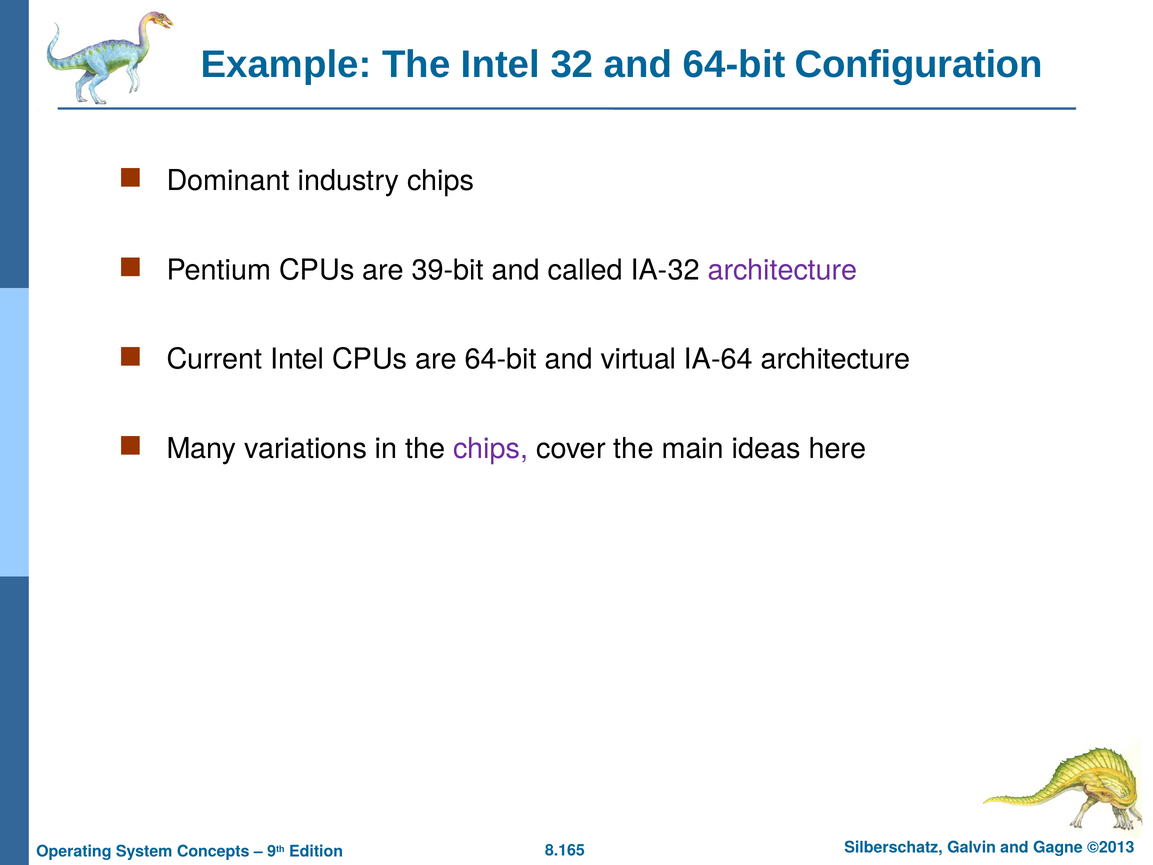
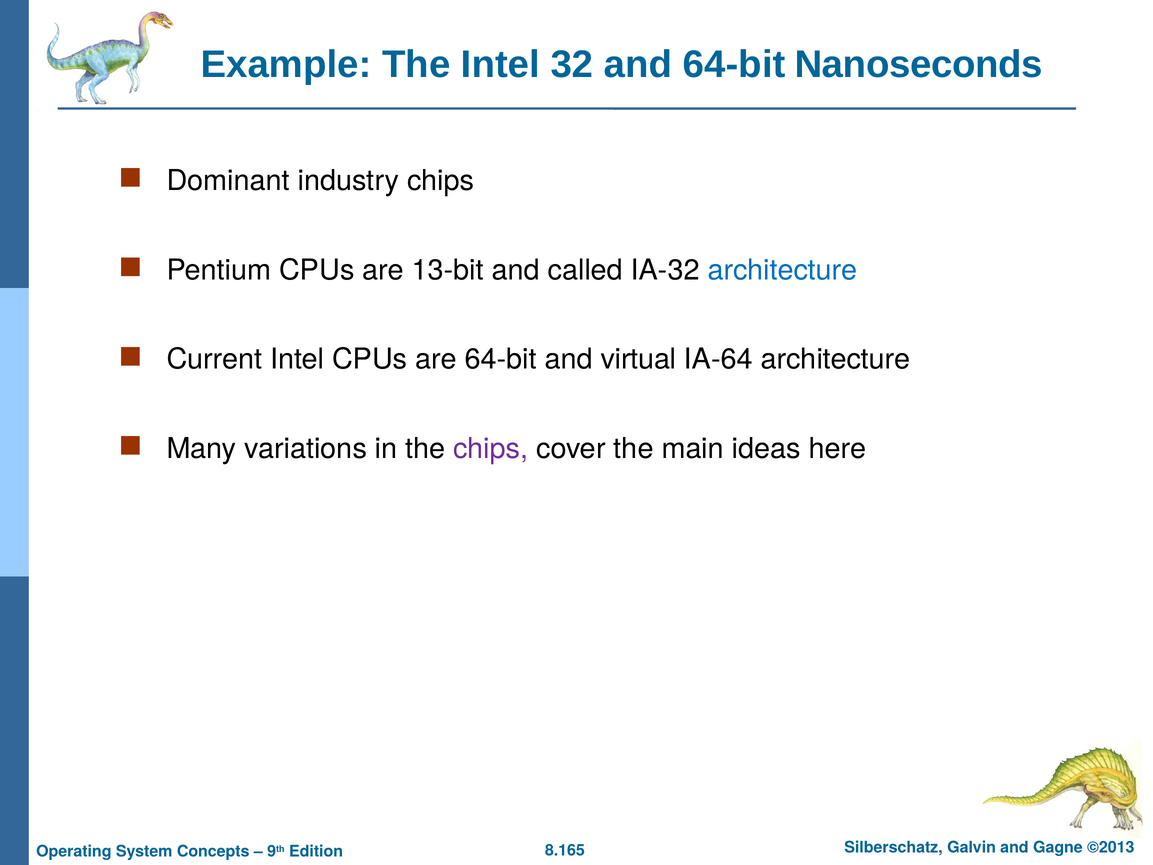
Configuration: Configuration -> Nanoseconds
39-bit: 39-bit -> 13-bit
architecture at (783, 270) colour: purple -> blue
